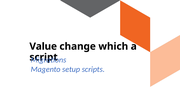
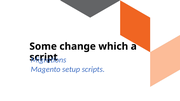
Value: Value -> Some
